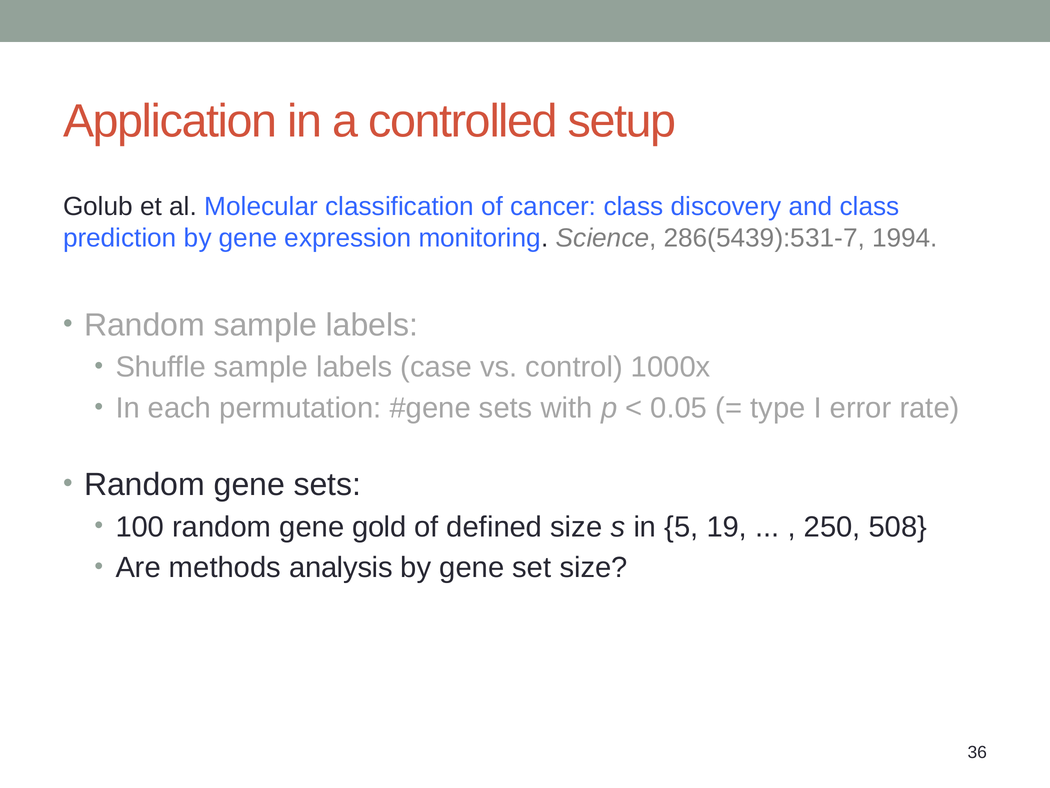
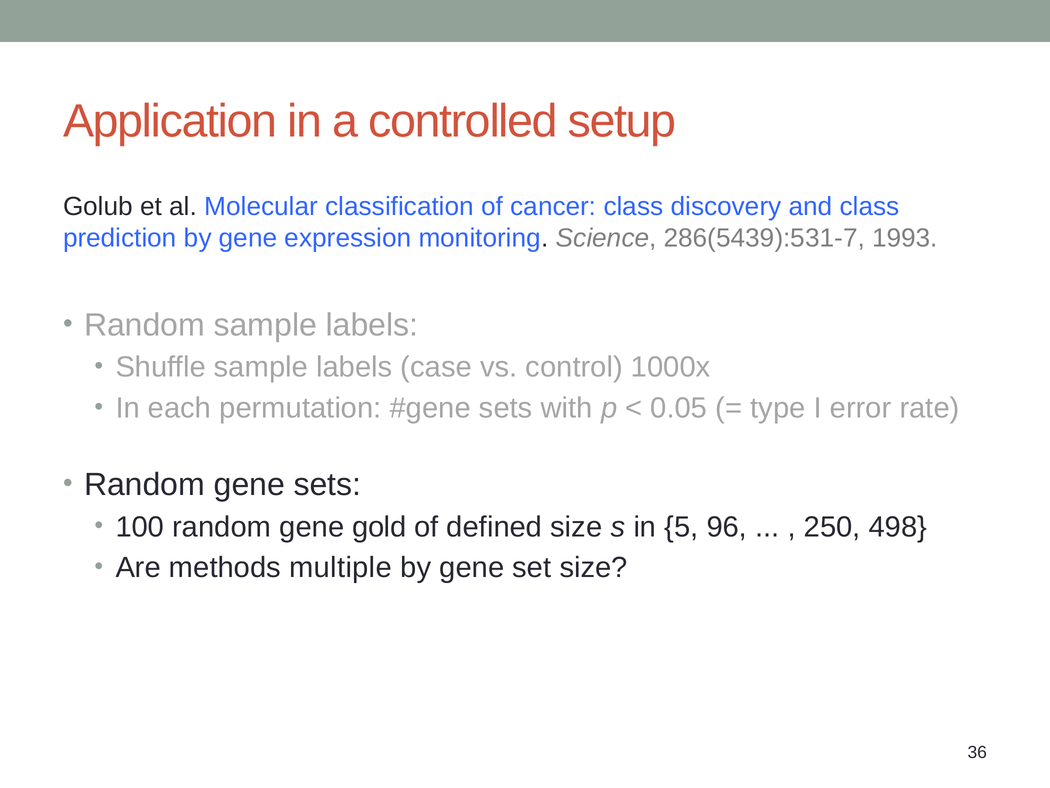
1994: 1994 -> 1993
19: 19 -> 96
508: 508 -> 498
analysis: analysis -> multiple
